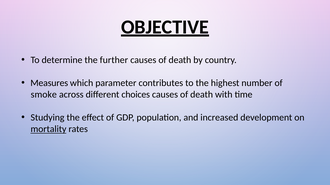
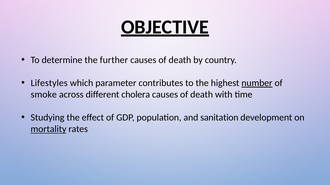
Measures: Measures -> Lifestyles
number underline: none -> present
choices: choices -> cholera
increased: increased -> sanitation
